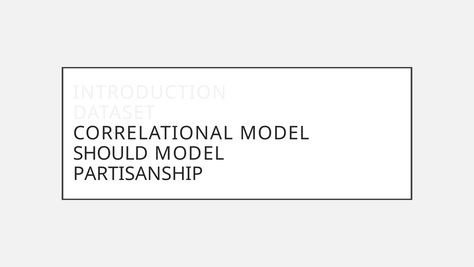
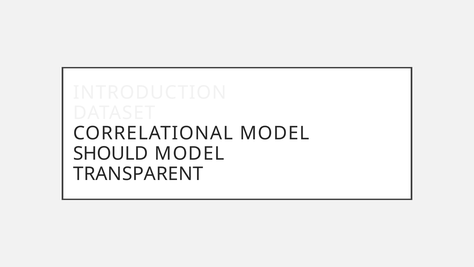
PARTISANSHIP: PARTISANSHIP -> TRANSPARENT
